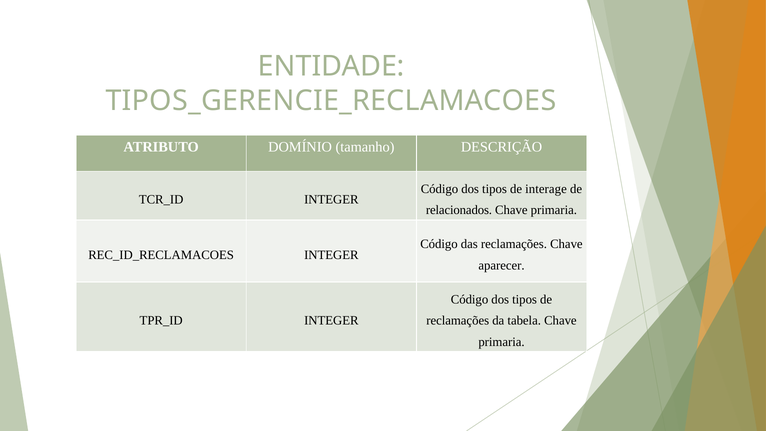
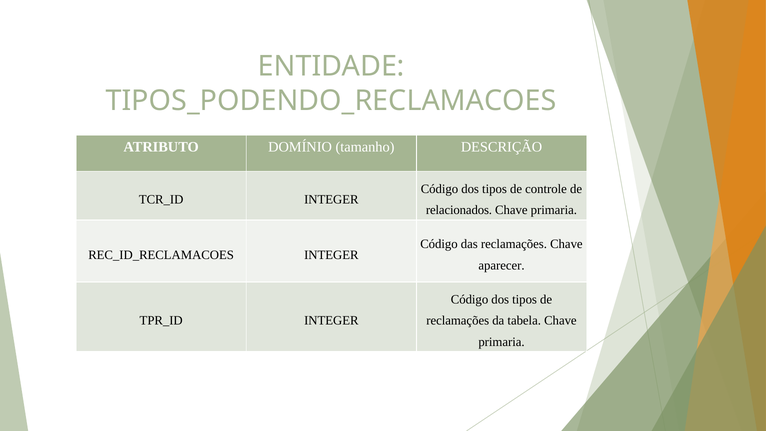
TIPOS_GERENCIE_RECLAMACOES: TIPOS_GERENCIE_RECLAMACOES -> TIPOS_PODENDO_RECLAMACOES
interage: interage -> controle
